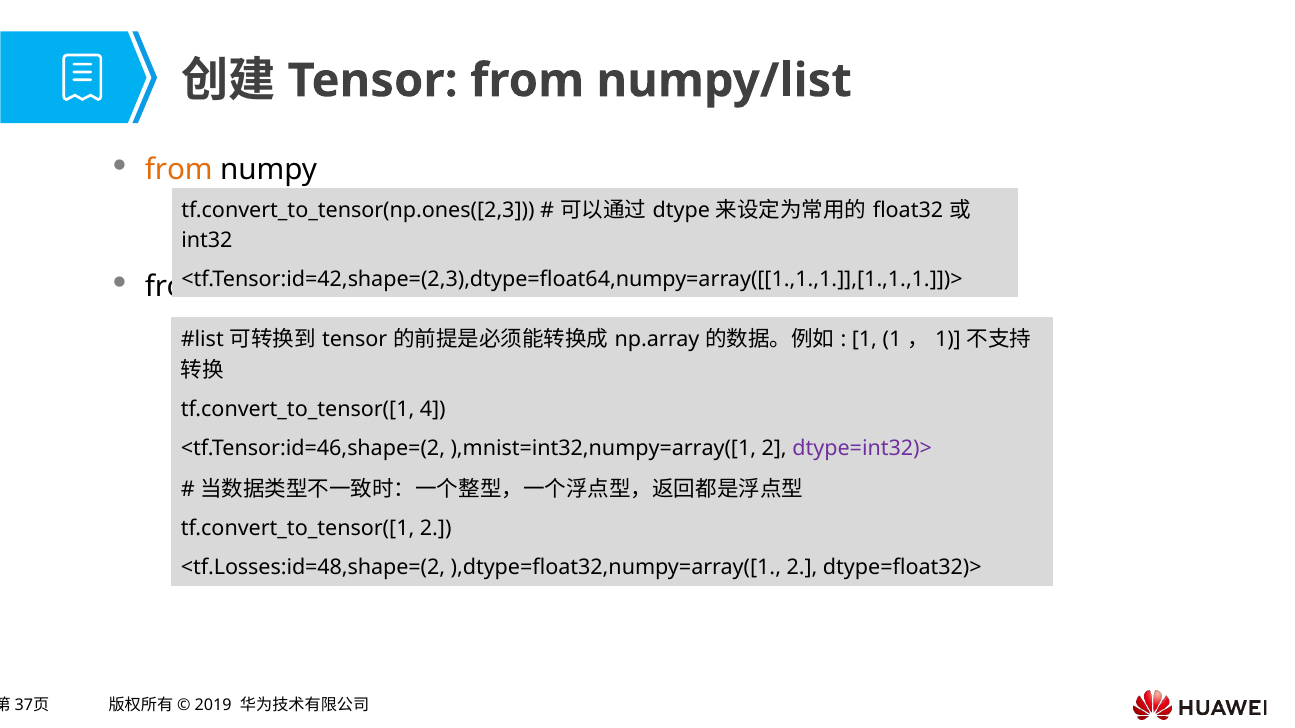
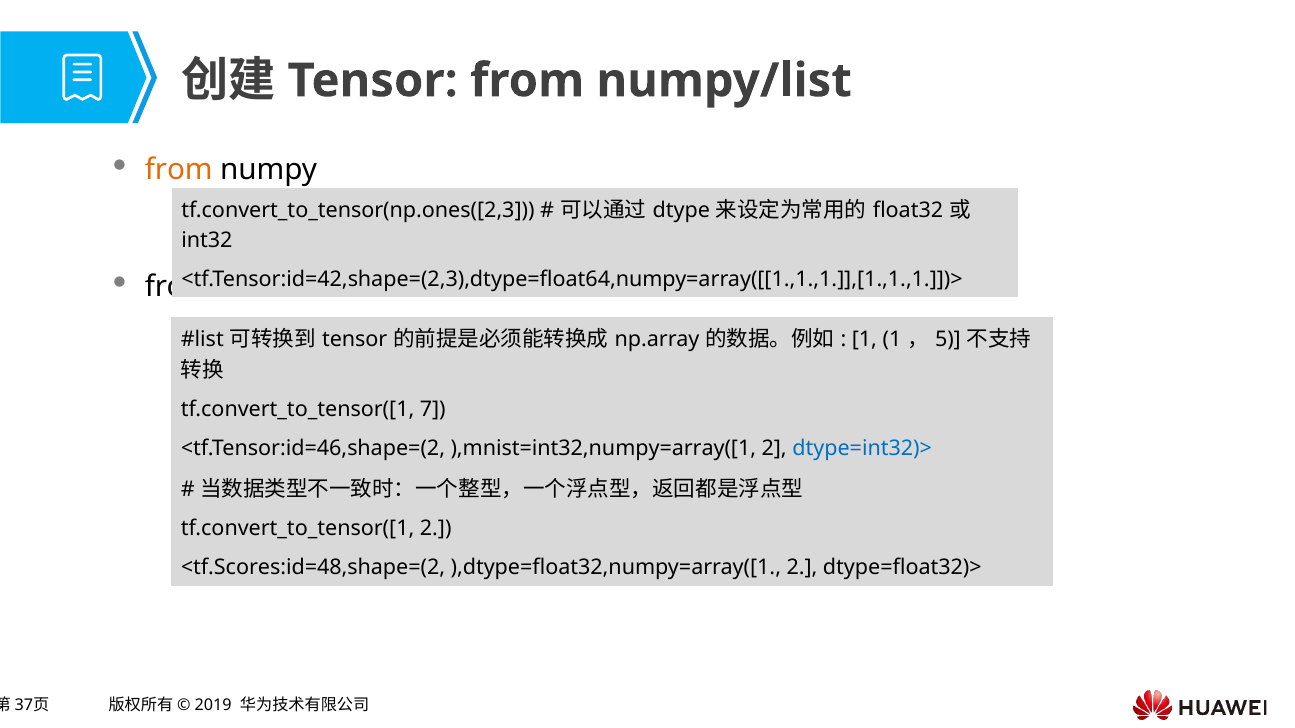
1 at (948, 339): 1 -> 5
4: 4 -> 7
dtype=int32)> colour: purple -> blue
<tf.Losses:id=48,shape=(2: <tf.Losses:id=48,shape=(2 -> <tf.Scores:id=48,shape=(2
